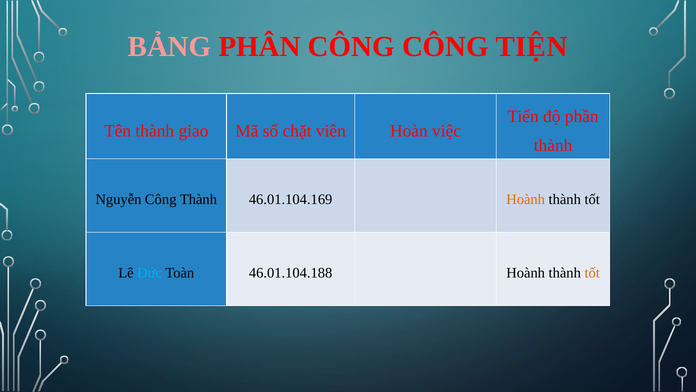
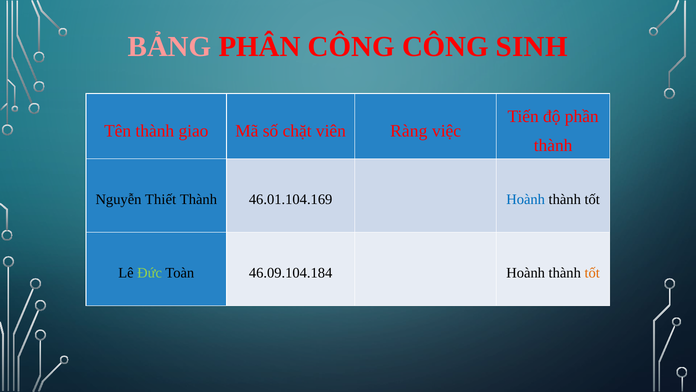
TIỆN: TIỆN -> SINH
Hoàn: Hoàn -> Ràng
Nguyễn Công: Công -> Thiết
Hoành at (526, 199) colour: orange -> blue
Đức colour: light blue -> light green
46.01.104.188: 46.01.104.188 -> 46.09.104.184
